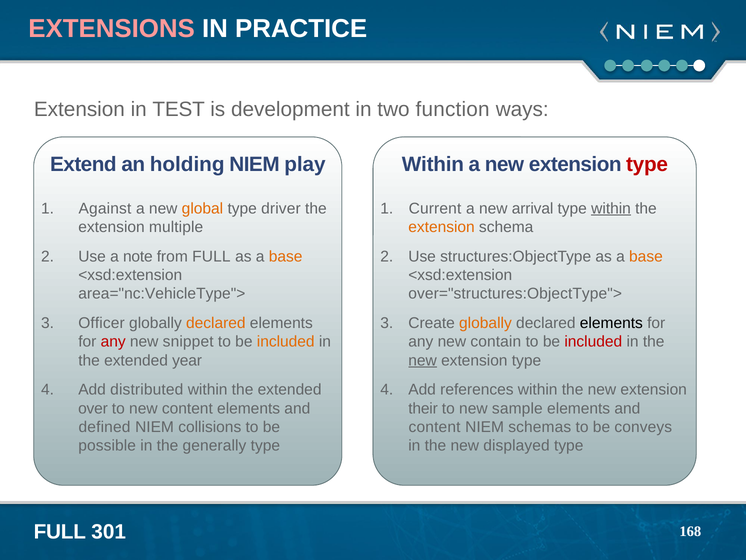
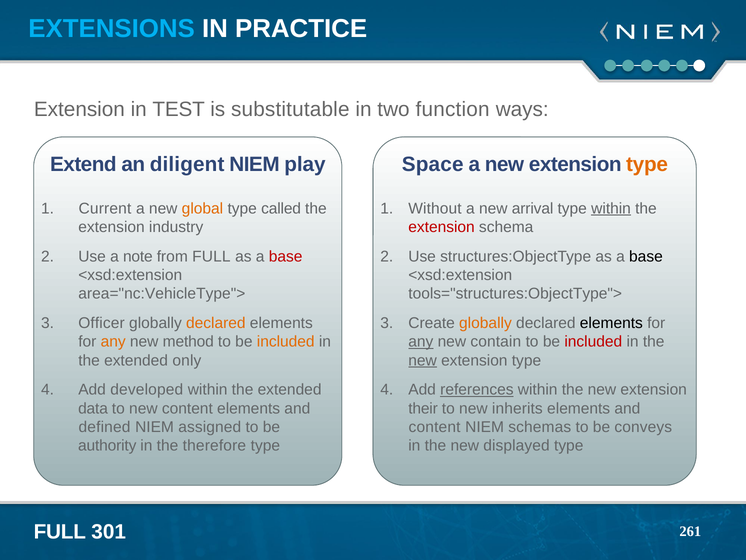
EXTENSIONS colour: pink -> light blue
development: development -> substitutable
holding: holding -> diligent
Within at (433, 164): Within -> Space
type at (647, 164) colour: red -> orange
Against: Against -> Current
driver: driver -> called
Current: Current -> Without
multiple: multiple -> industry
extension at (442, 227) colour: orange -> red
base at (286, 256) colour: orange -> red
base at (646, 256) colour: orange -> black
over="structures:ObjectType">: over="structures:ObjectType"> -> tools="structures:ObjectType">
any at (113, 341) colour: red -> orange
snippet: snippet -> method
any at (421, 341) underline: none -> present
year: year -> only
distributed: distributed -> developed
references underline: none -> present
over: over -> data
sample: sample -> inherits
collisions: collisions -> assigned
possible: possible -> authority
generally: generally -> therefore
168: 168 -> 261
